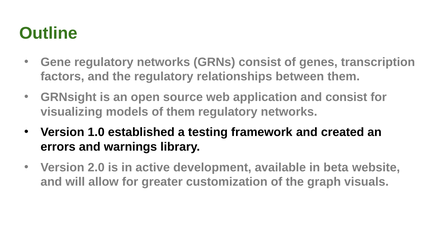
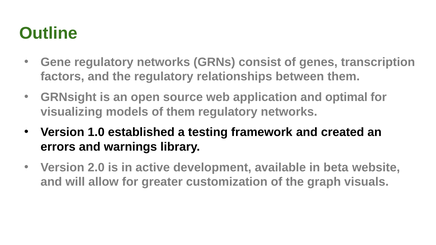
and consist: consist -> optimal
